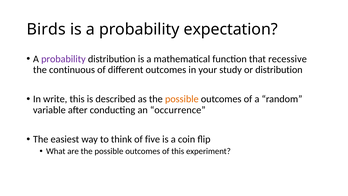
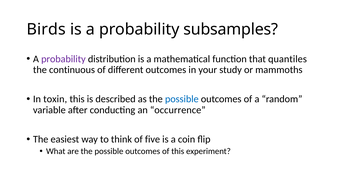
expectation: expectation -> subsamples
recessive: recessive -> quantiles
or distribution: distribution -> mammoths
write: write -> toxin
possible at (182, 99) colour: orange -> blue
